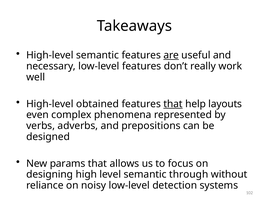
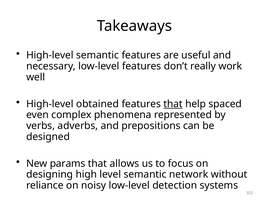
are underline: present -> none
layouts: layouts -> spaced
through: through -> network
